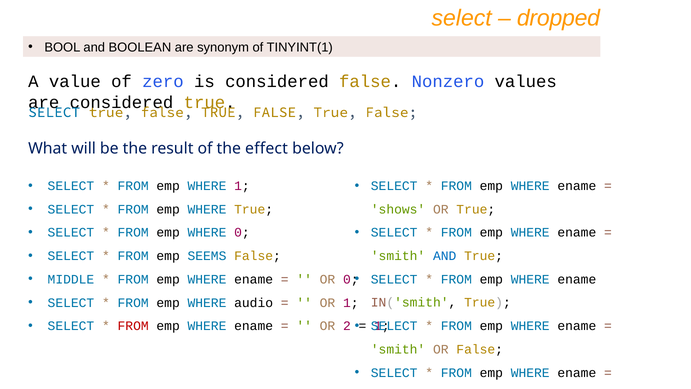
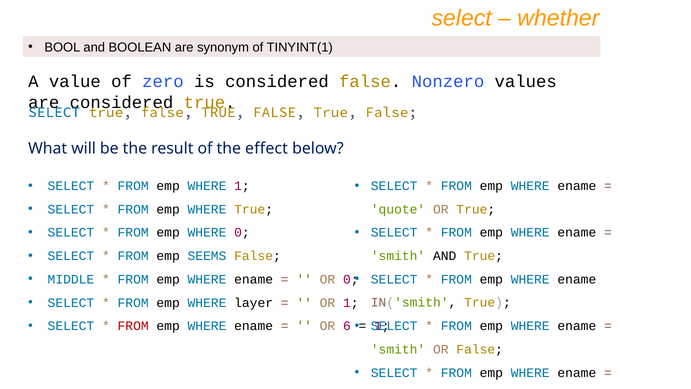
dropped: dropped -> whether
shows: shows -> quote
AND at (445, 256) colour: blue -> black
audio: audio -> layer
2: 2 -> 6
